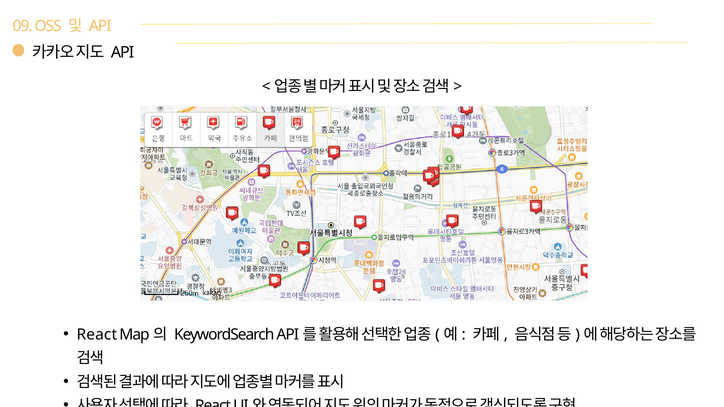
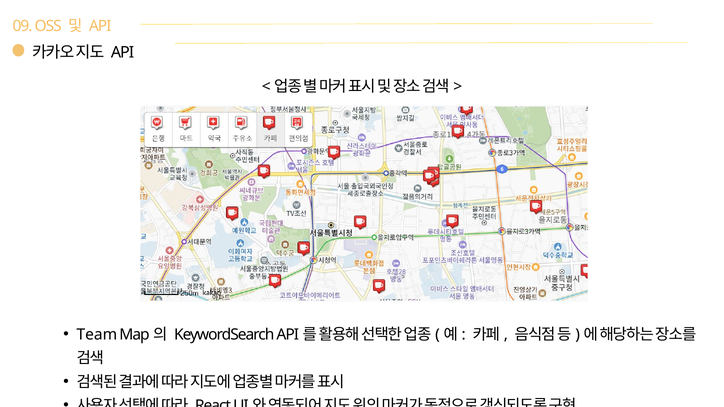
React at (97, 335): React -> Team
